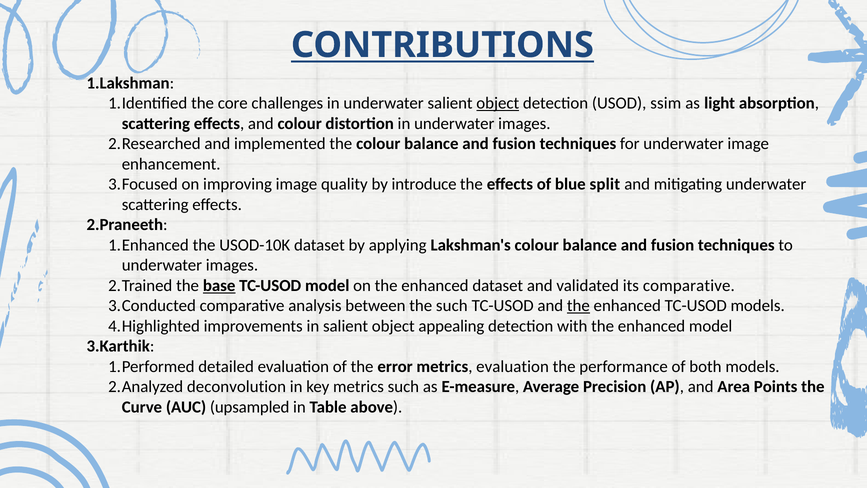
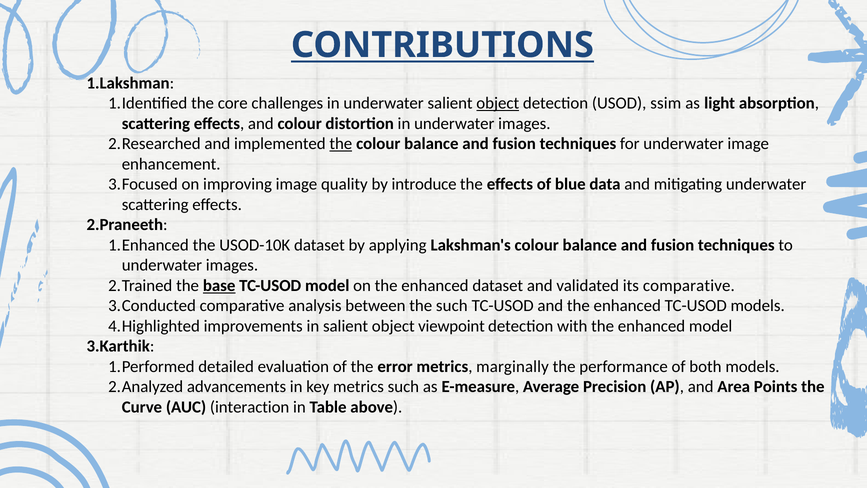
the at (341, 144) underline: none -> present
split: split -> data
the at (578, 306) underline: present -> none
appealing: appealing -> viewpoint
metrics evaluation: evaluation -> marginally
deconvolution: deconvolution -> advancements
upsampled: upsampled -> interaction
